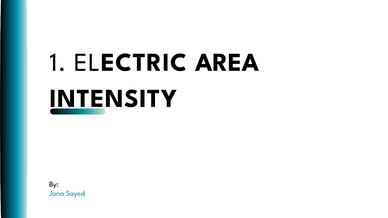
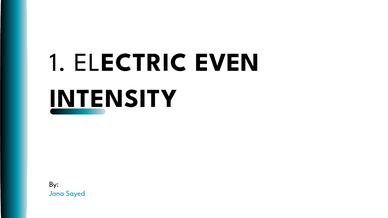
AREA: AREA -> EVEN
